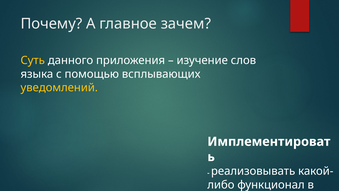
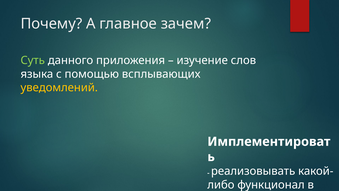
Суть colour: yellow -> light green
